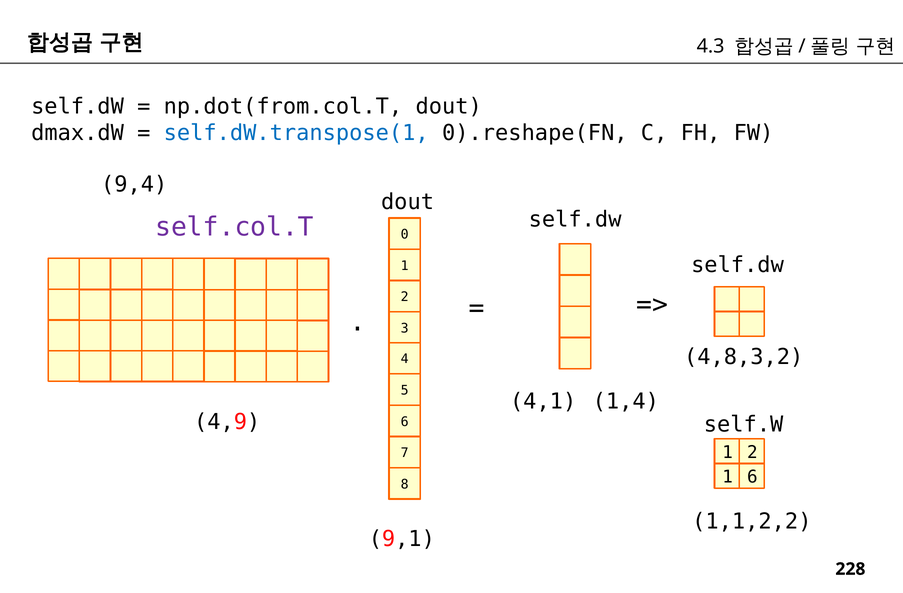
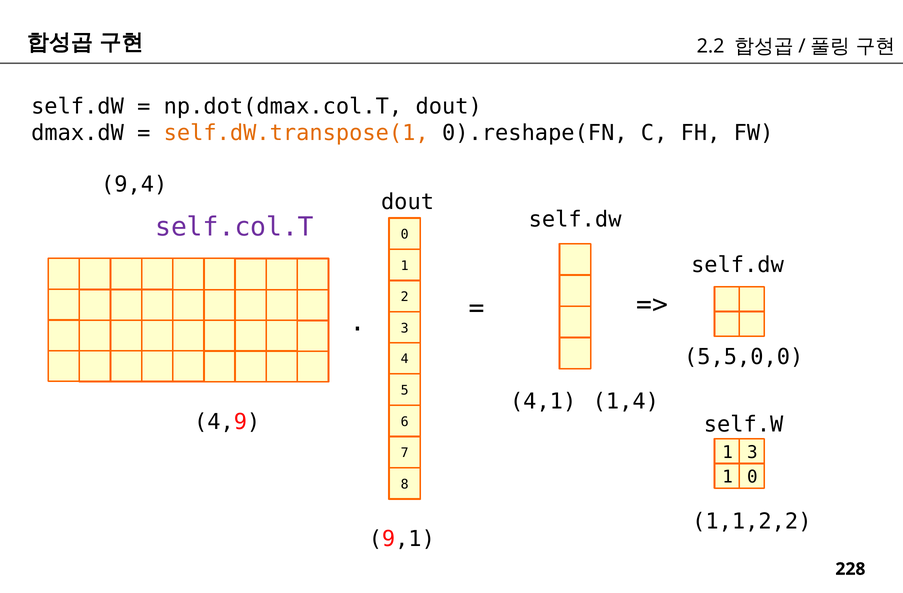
4.3: 4.3 -> 2.2
np.dot(from.col.T: np.dot(from.col.T -> np.dot(dmax.col.T
self.dW.transpose(1 colour: blue -> orange
4,8,3,2: 4,8,3,2 -> 5,5,0,0
2 at (752, 452): 2 -> 3
1 6: 6 -> 0
